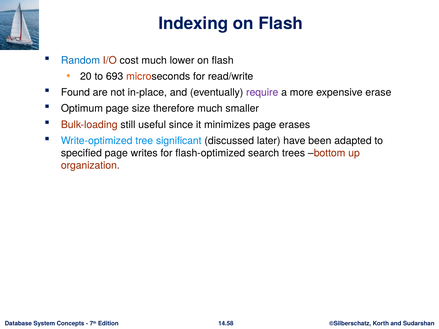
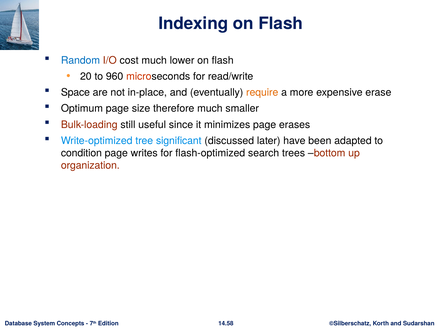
693: 693 -> 960
Found: Found -> Space
require colour: purple -> orange
specified: specified -> condition
